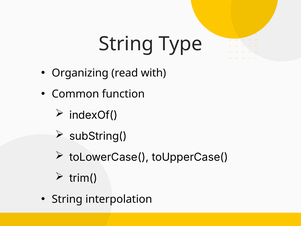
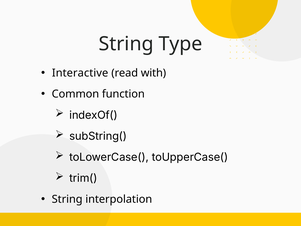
Organizing: Organizing -> Interactive
